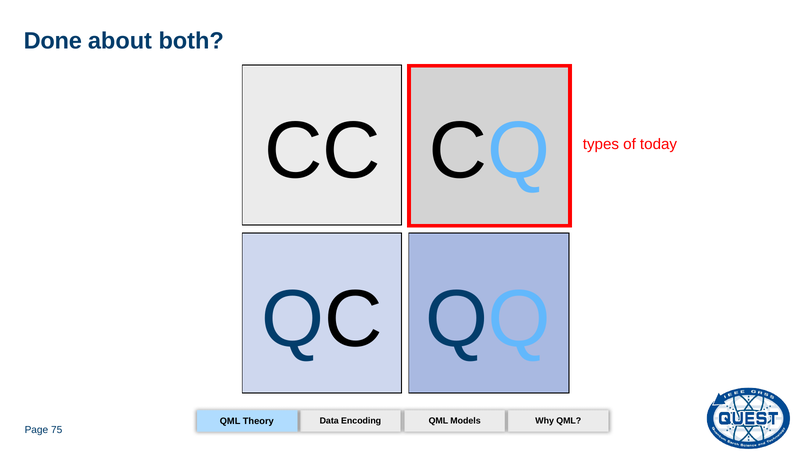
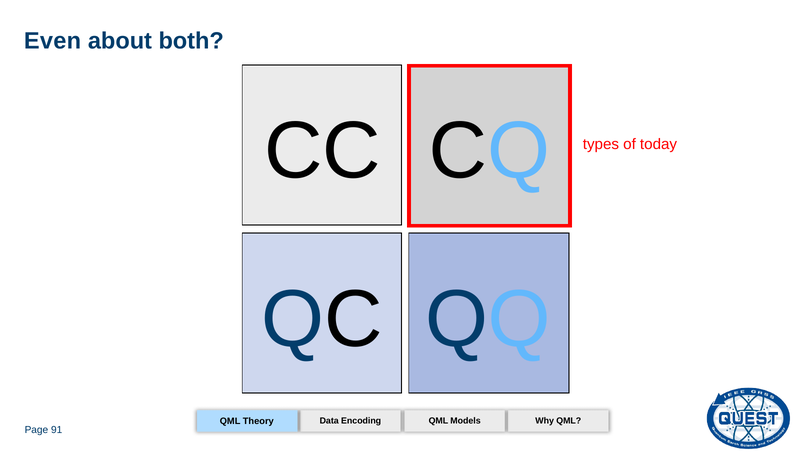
Done: Done -> Even
75: 75 -> 91
